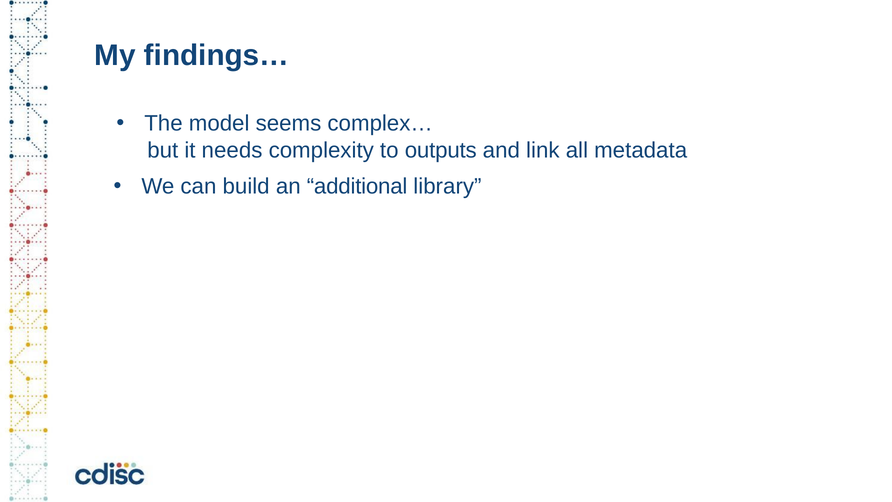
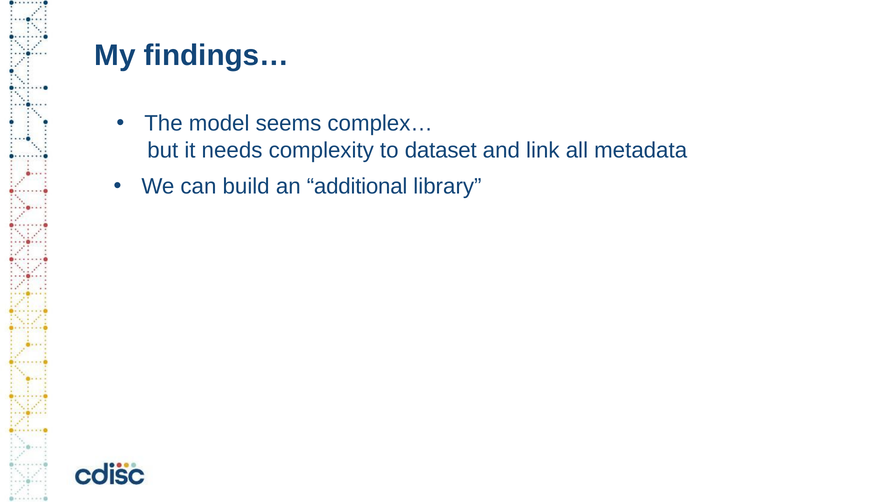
outputs: outputs -> dataset
